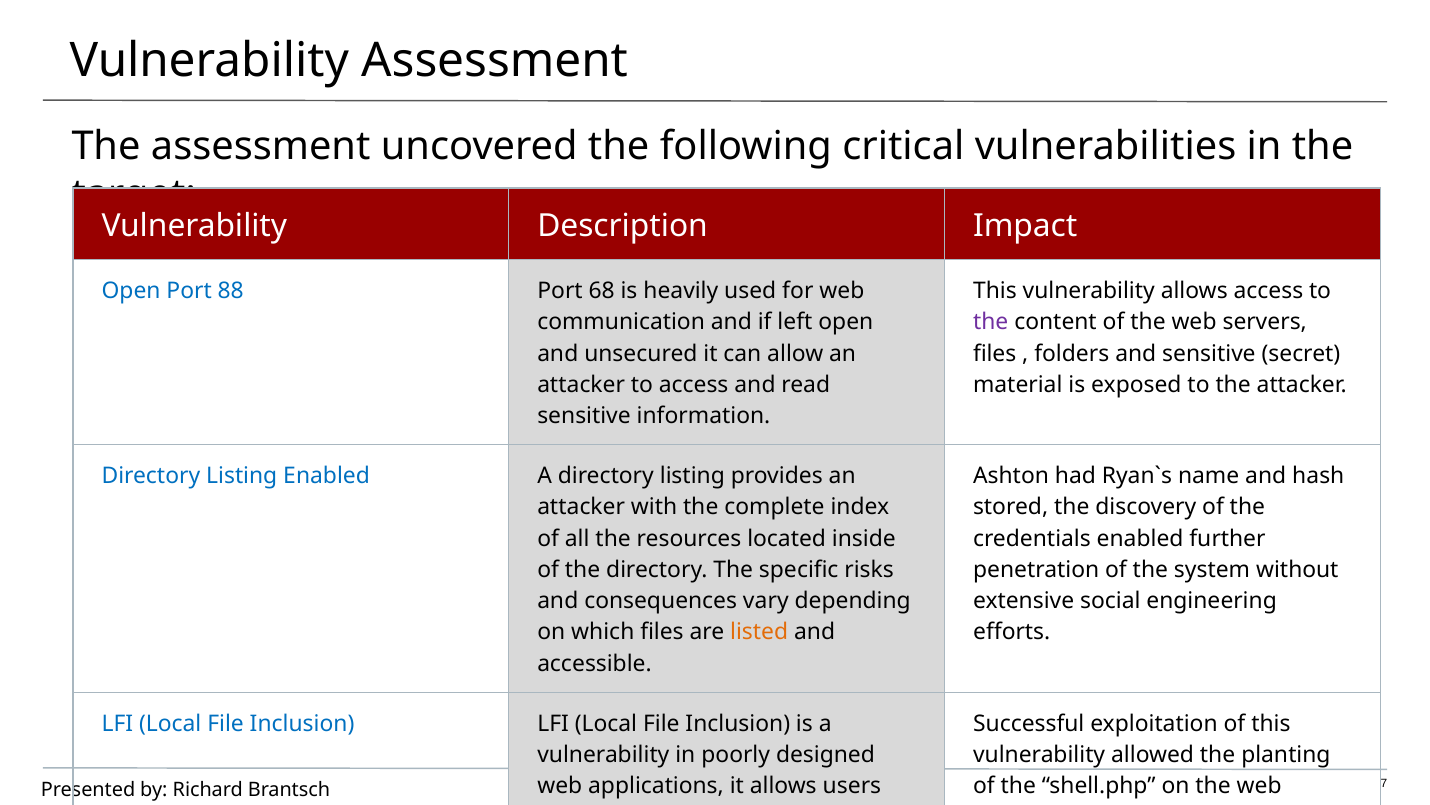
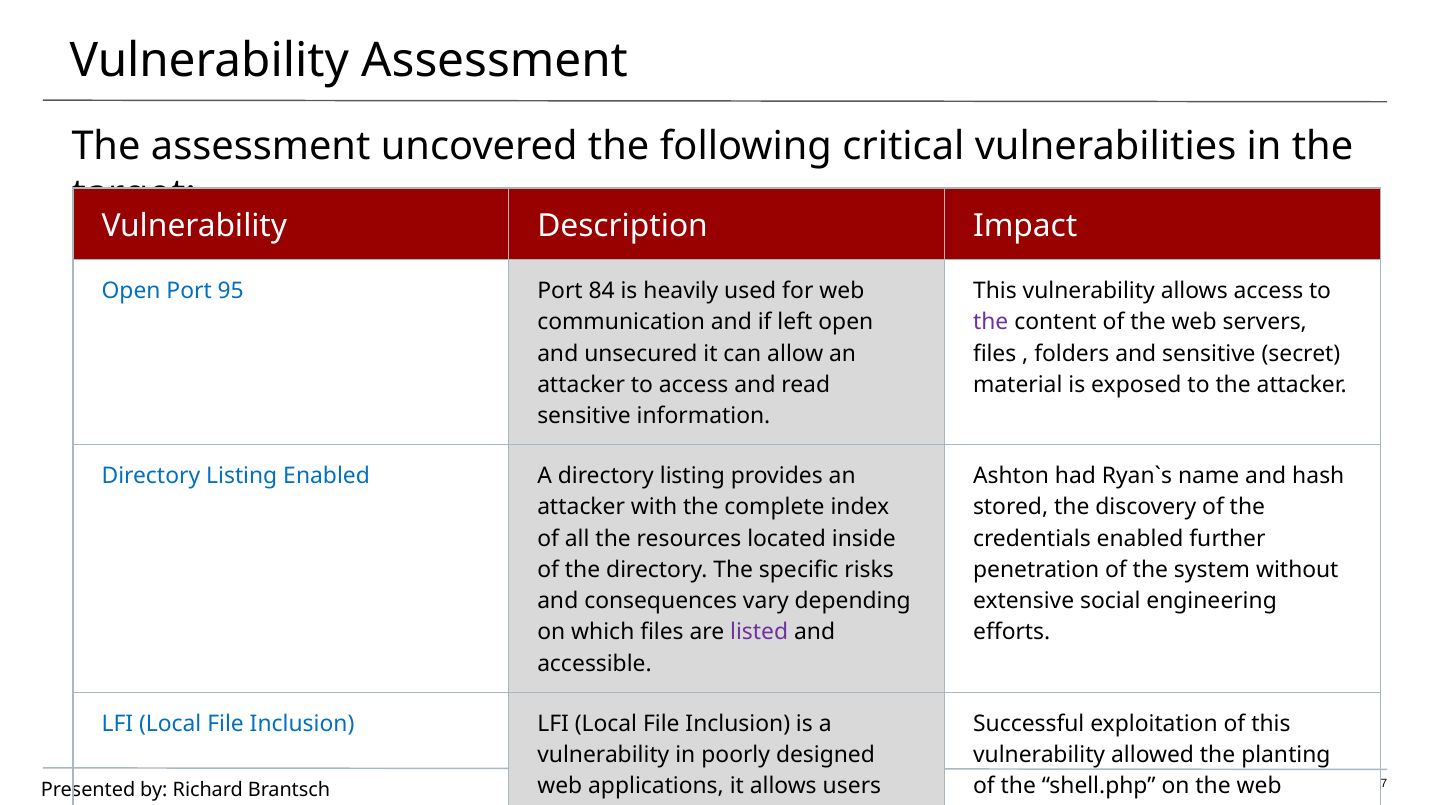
88: 88 -> 95
68: 68 -> 84
listed colour: orange -> purple
